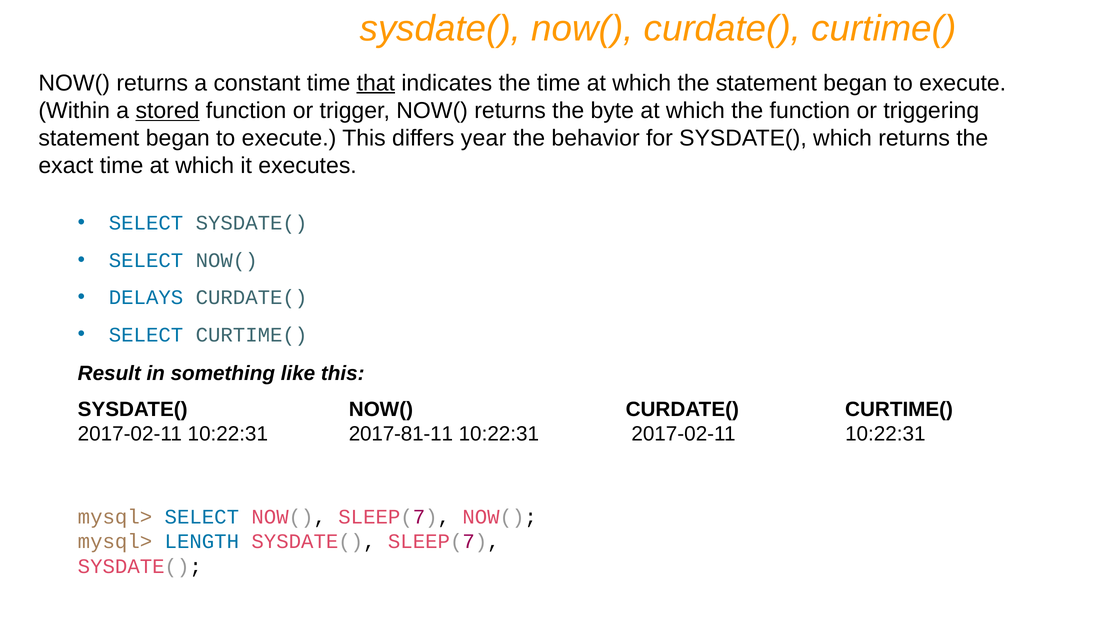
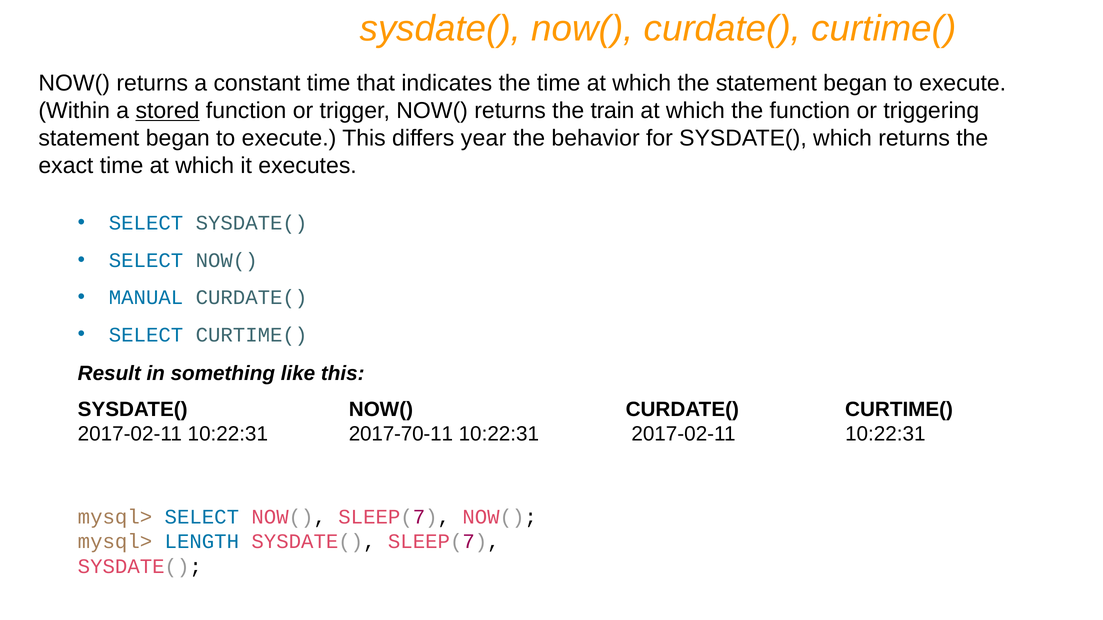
that underline: present -> none
byte: byte -> train
DELAYS: DELAYS -> MANUAL
2017-81-11: 2017-81-11 -> 2017-70-11
